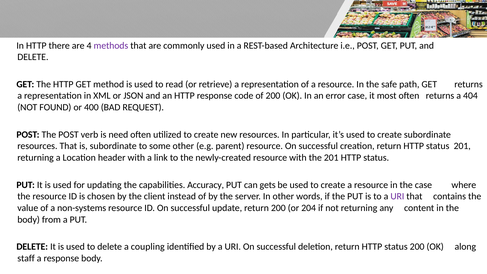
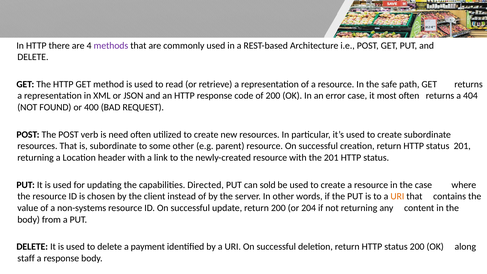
Accuracy: Accuracy -> Directed
gets: gets -> sold
URI at (397, 196) colour: purple -> orange
coupling: coupling -> payment
